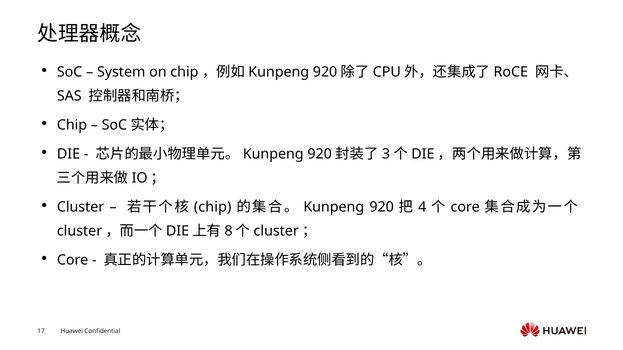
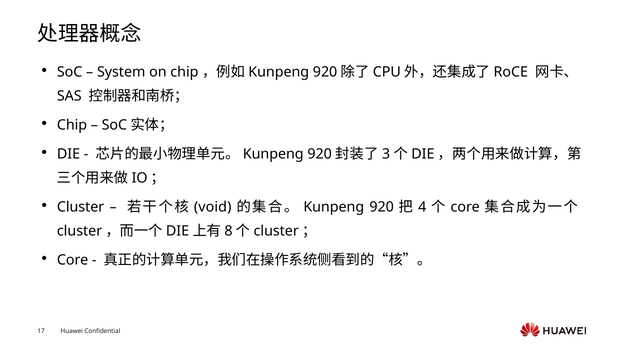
chip at (213, 207): chip -> void
